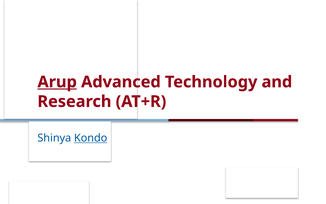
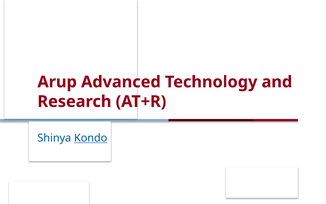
Arup underline: present -> none
